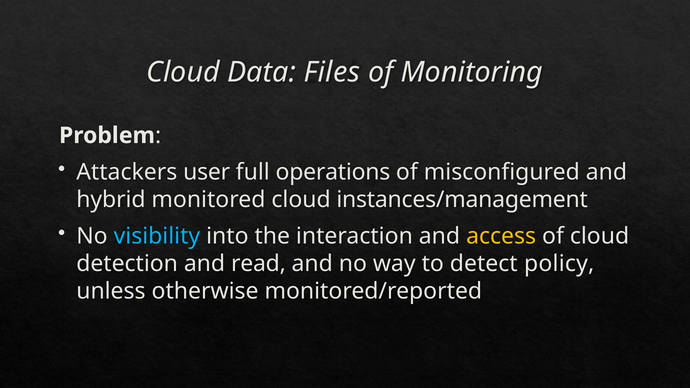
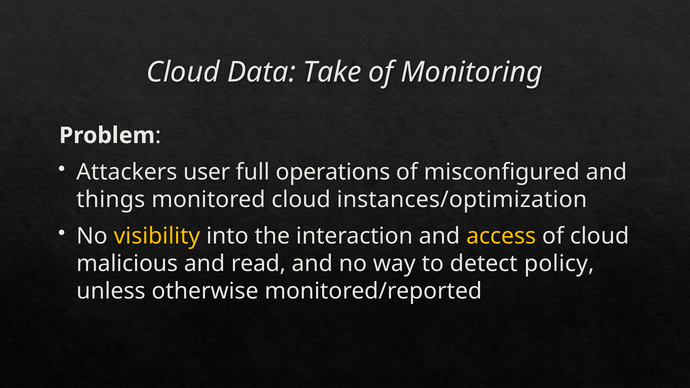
Files: Files -> Take
hybrid: hybrid -> things
instances/management: instances/management -> instances/optimization
visibility colour: light blue -> yellow
detection: detection -> malicious
